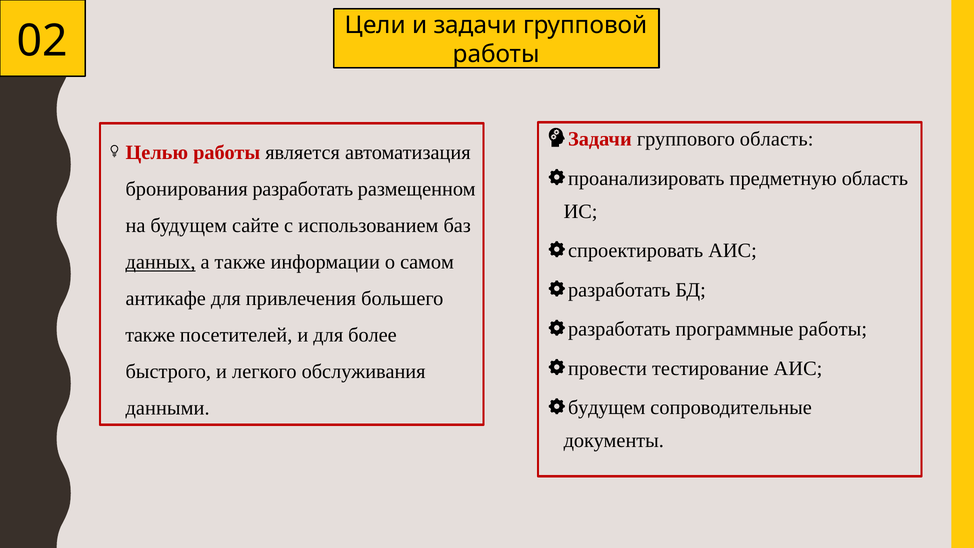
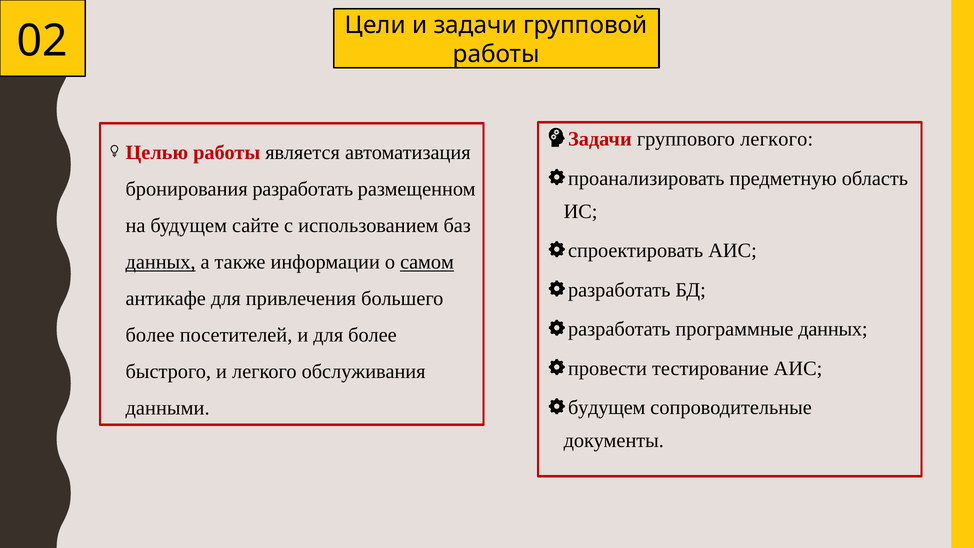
группового область: область -> легкого
самом underline: none -> present
программные работы: работы -> данных
также at (150, 335): также -> более
